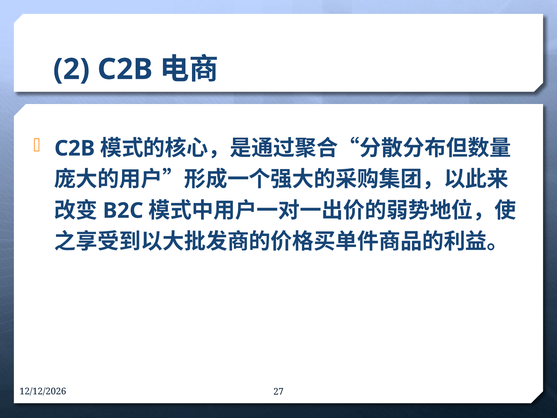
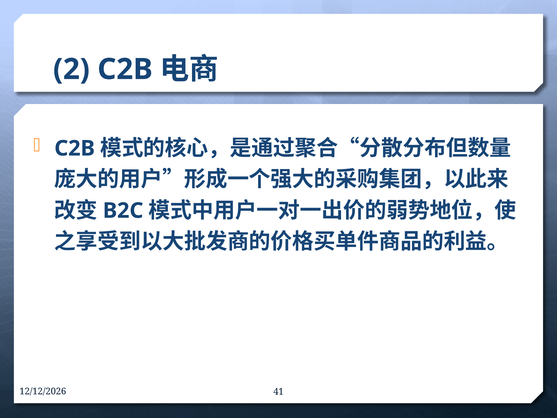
27: 27 -> 41
